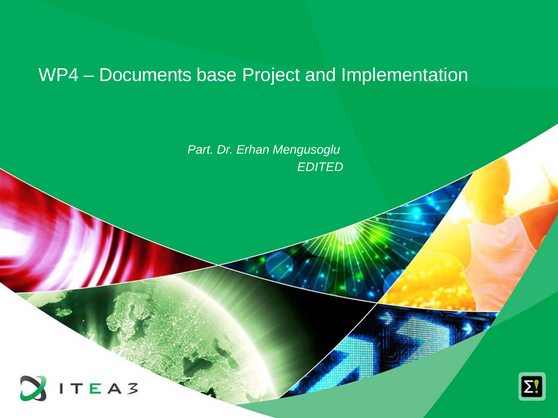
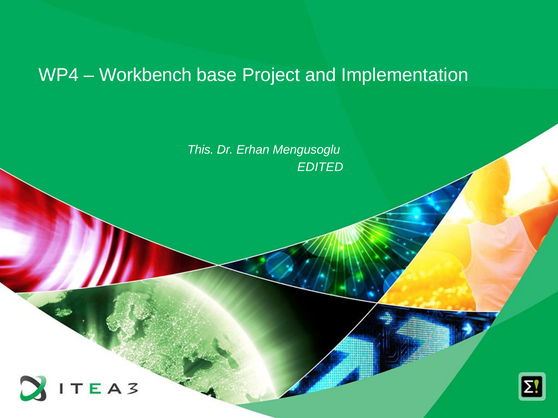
Documents: Documents -> Workbench
Part: Part -> This
